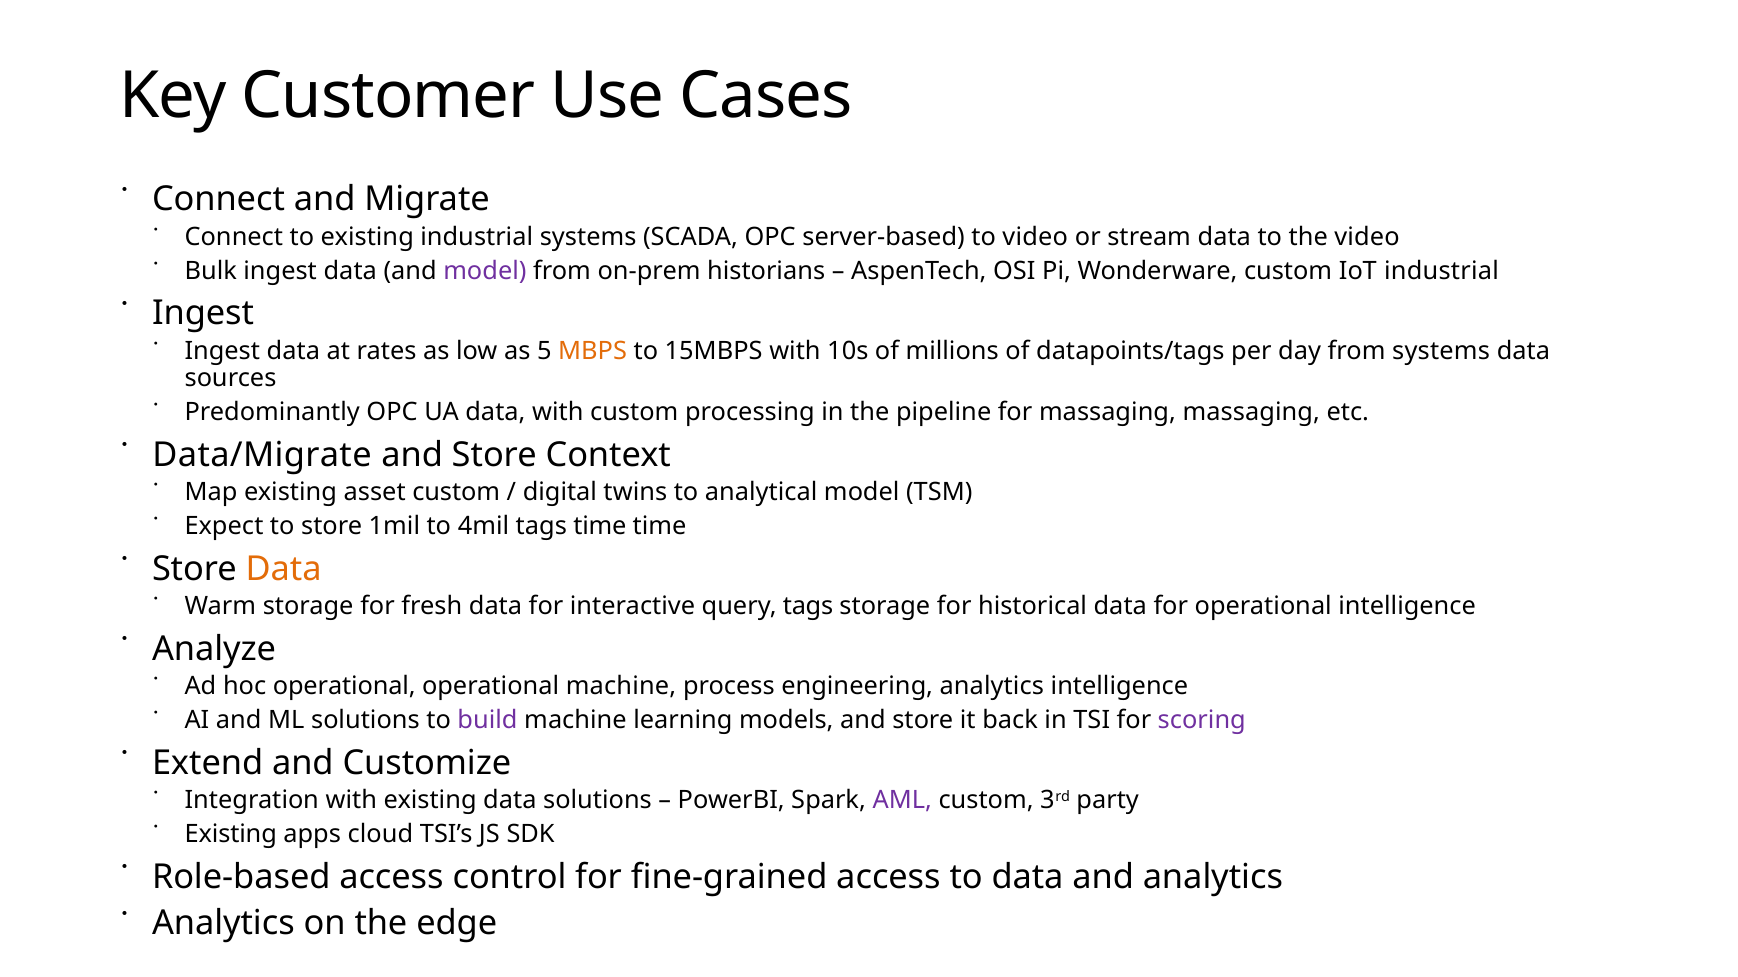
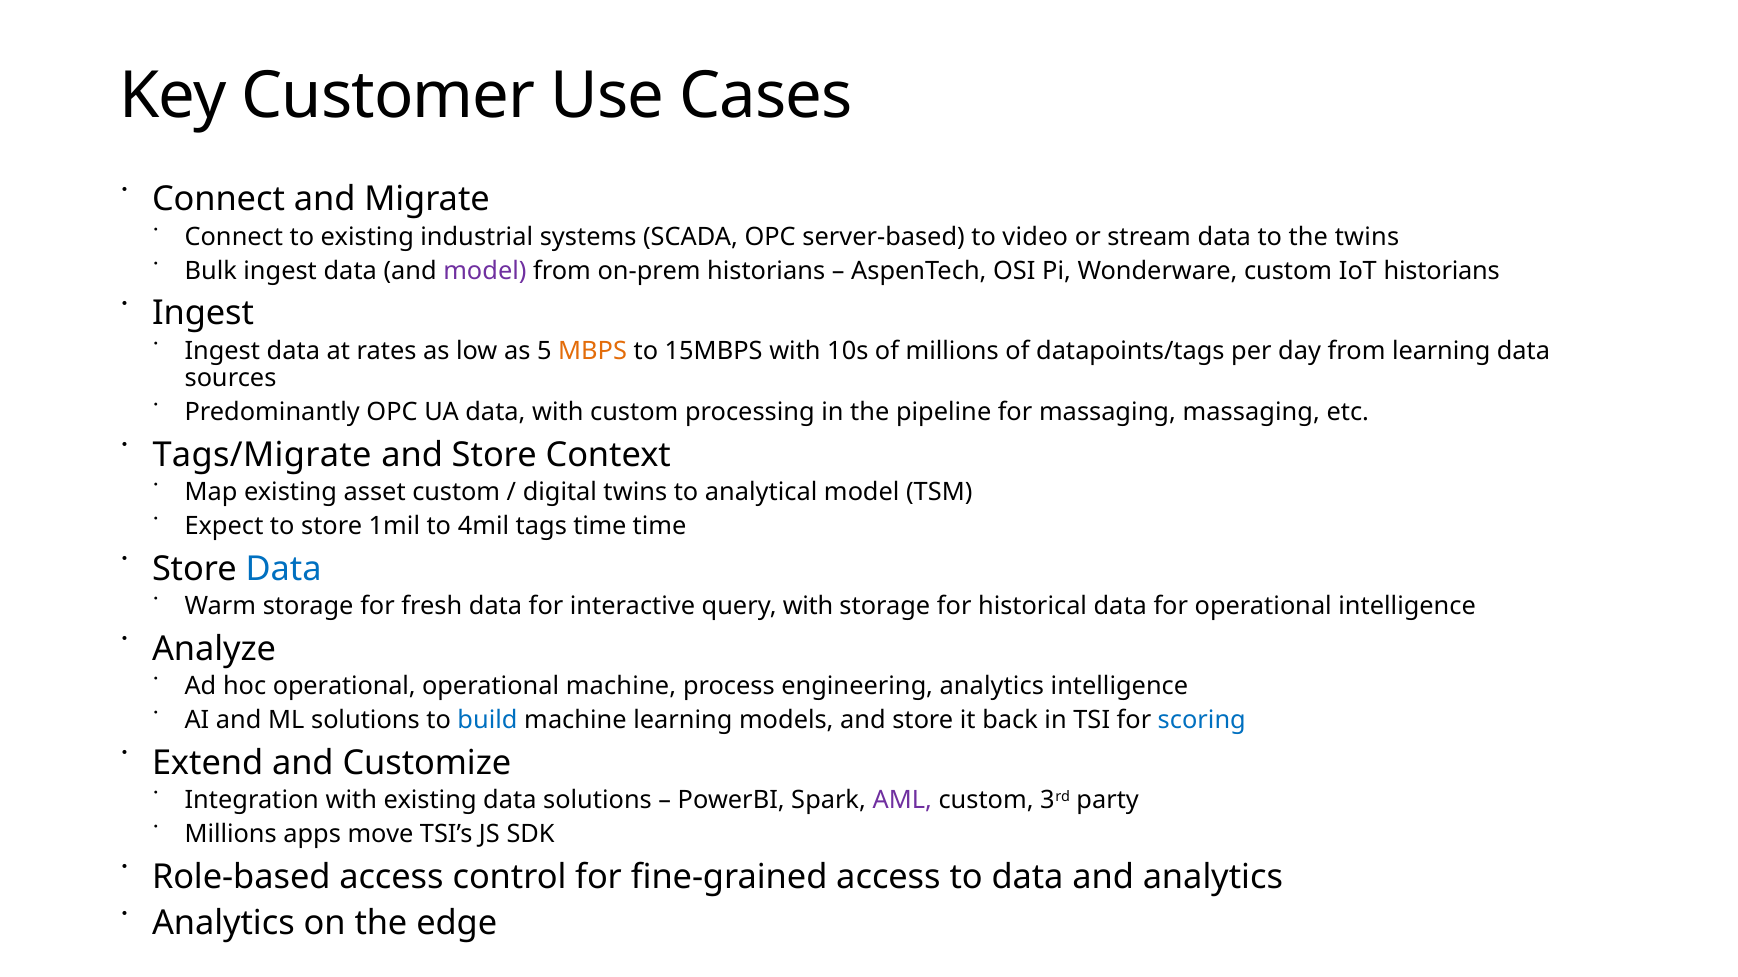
the video: video -> twins
IoT industrial: industrial -> historians
from systems: systems -> learning
Data/Migrate: Data/Migrate -> Tags/Migrate
Data at (284, 569) colour: orange -> blue
query tags: tags -> with
build colour: purple -> blue
scoring colour: purple -> blue
Existing at (231, 835): Existing -> Millions
cloud: cloud -> move
